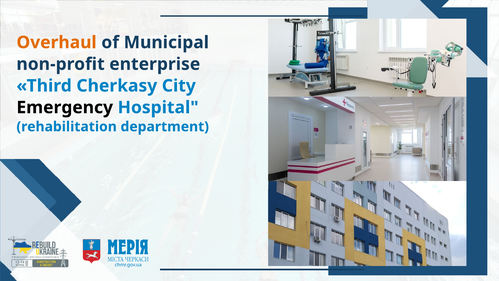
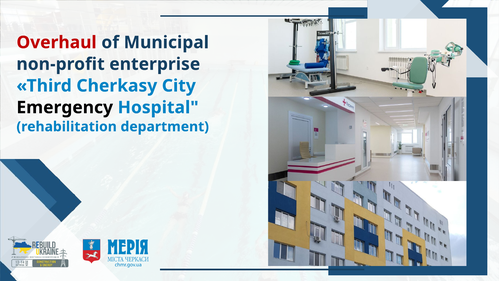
Overhaul colour: orange -> red
